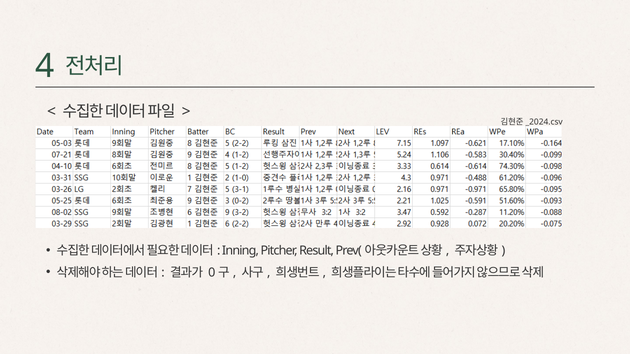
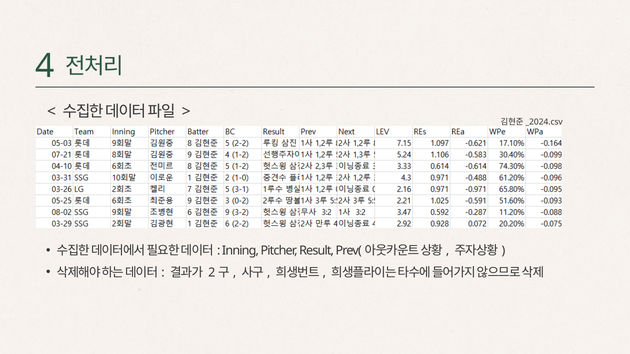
0: 0 -> 2
